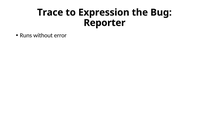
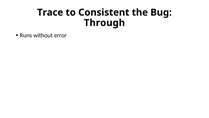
Expression: Expression -> Consistent
Reporter: Reporter -> Through
